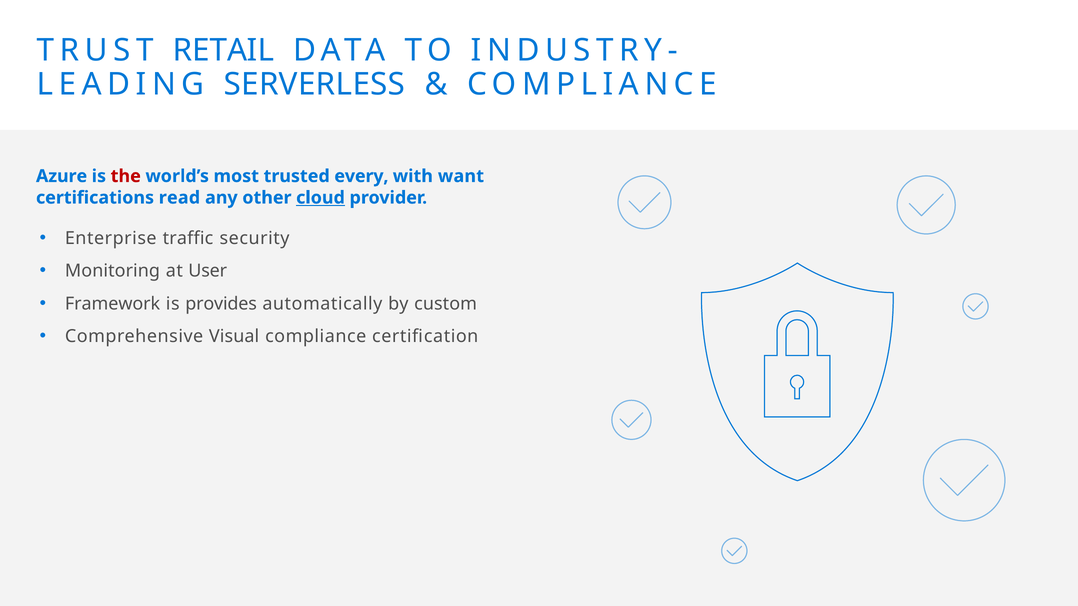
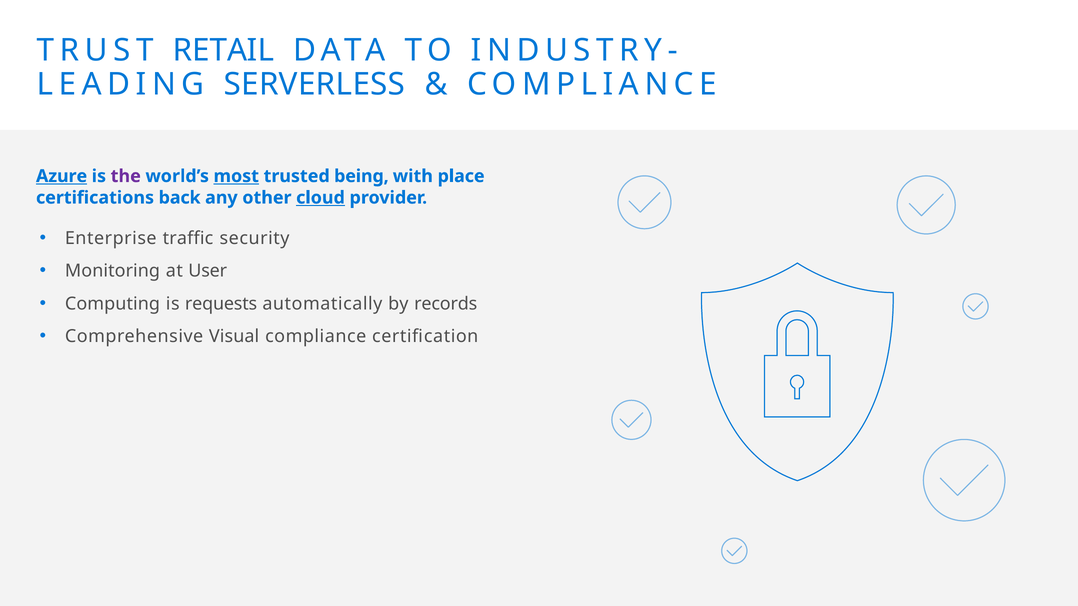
Azure underline: none -> present
the colour: red -> purple
most underline: none -> present
every: every -> being
want: want -> place
read: read -> back
Framework: Framework -> Computing
provides: provides -> requests
custom: custom -> records
